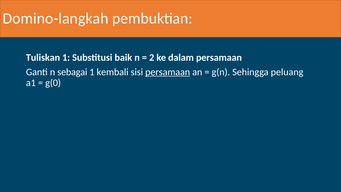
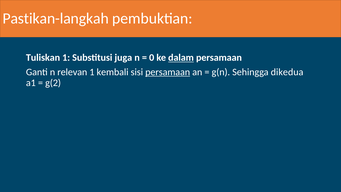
Domino-langkah: Domino-langkah -> Pastikan-langkah
baik: baik -> juga
2: 2 -> 0
dalam underline: none -> present
sebagai: sebagai -> relevan
peluang: peluang -> dikedua
g(0: g(0 -> g(2
